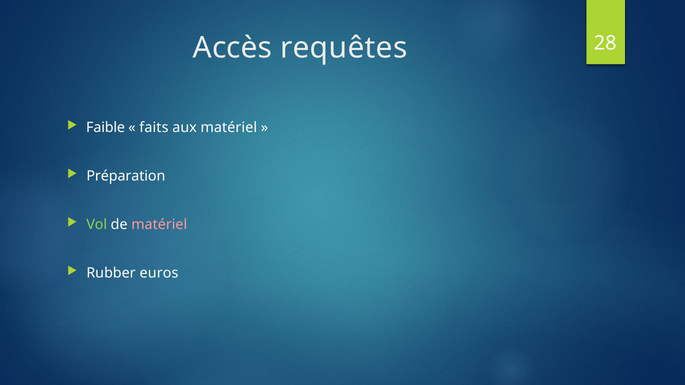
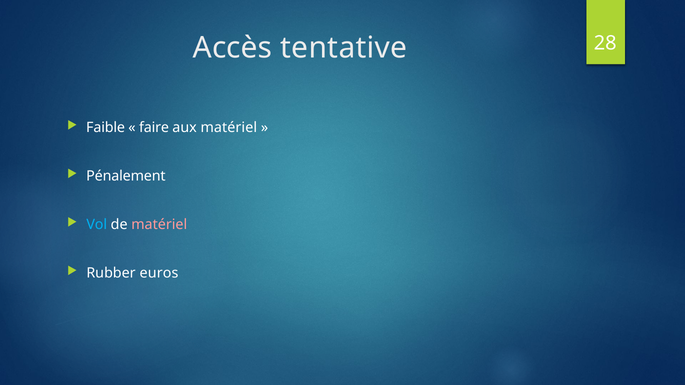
requêtes: requêtes -> tentative
faits: faits -> faire
Préparation: Préparation -> Pénalement
Vol colour: light green -> light blue
